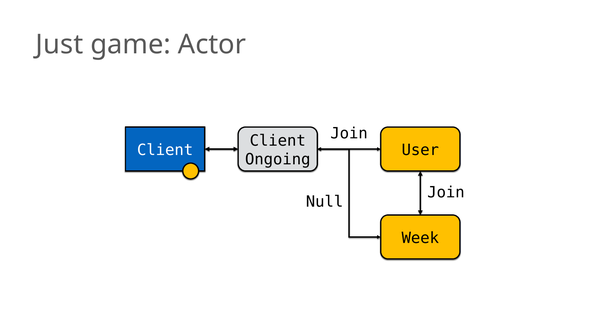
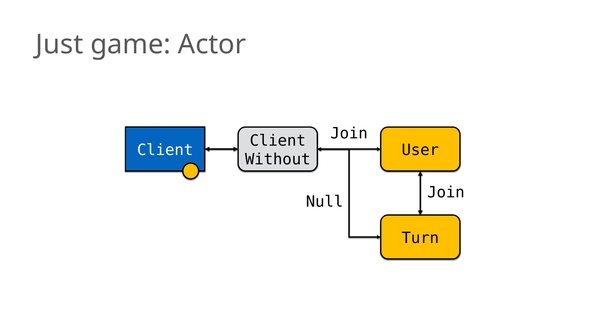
Ongoing: Ongoing -> Without
Week: Week -> Turn
